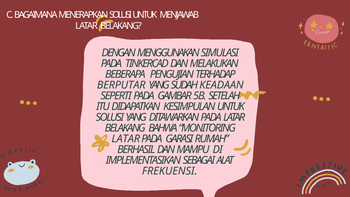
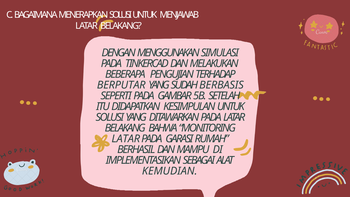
KEADAAN: KEADAAN -> BERBASIS
FREKUENSI: FREKUENSI -> KEMUDIAN
